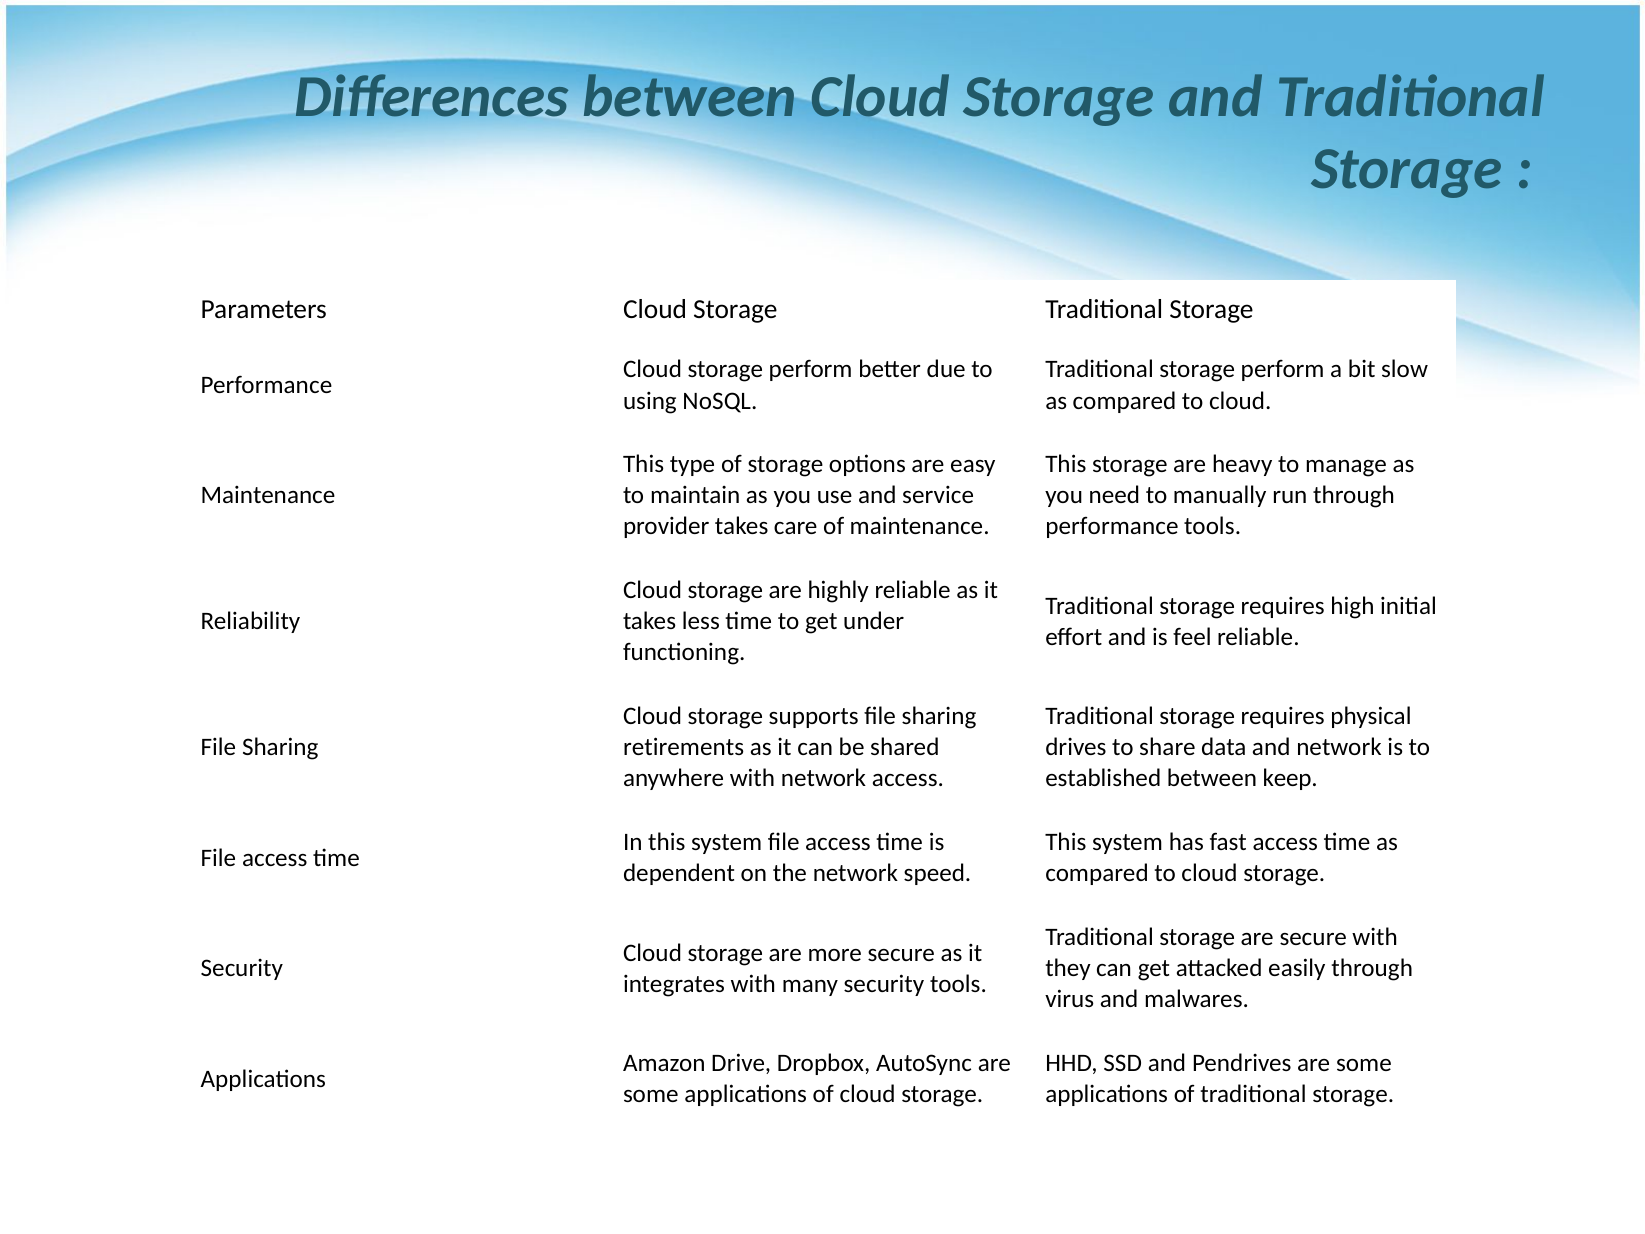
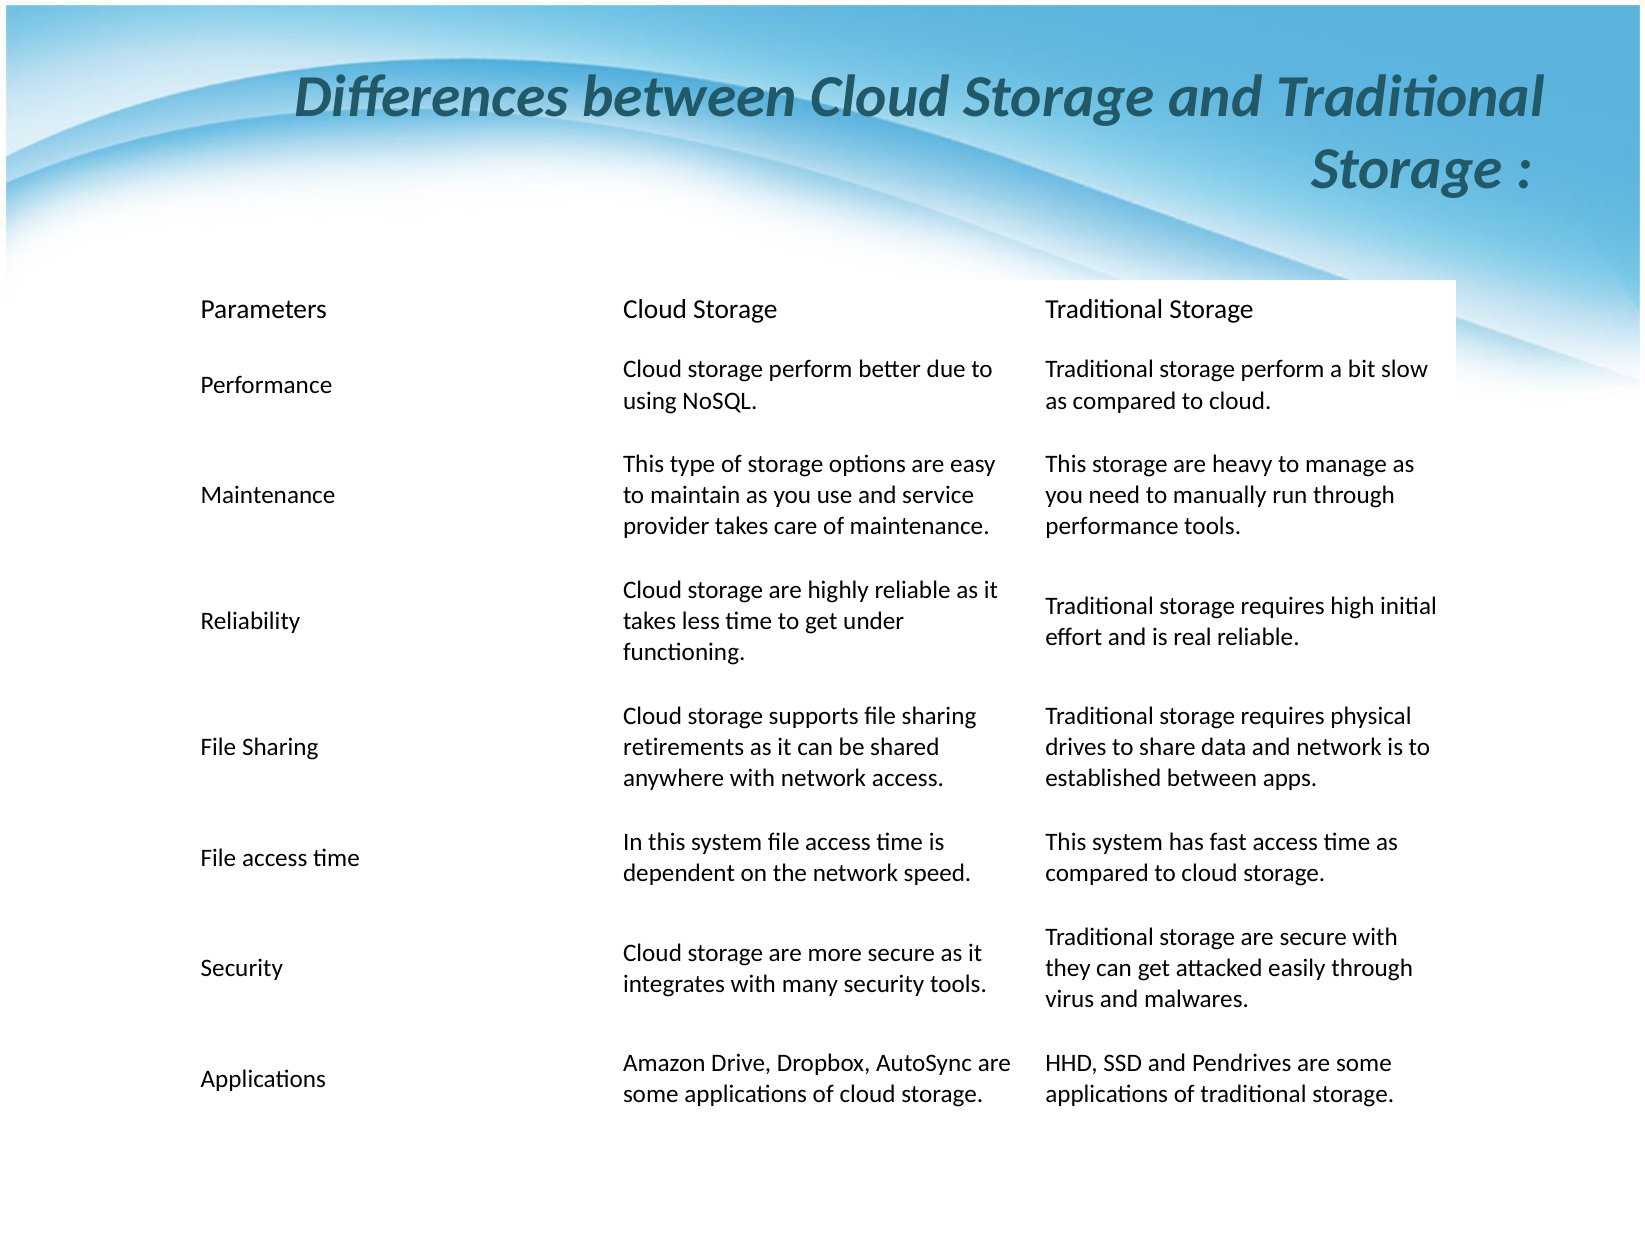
feel: feel -> real
keep: keep -> apps
